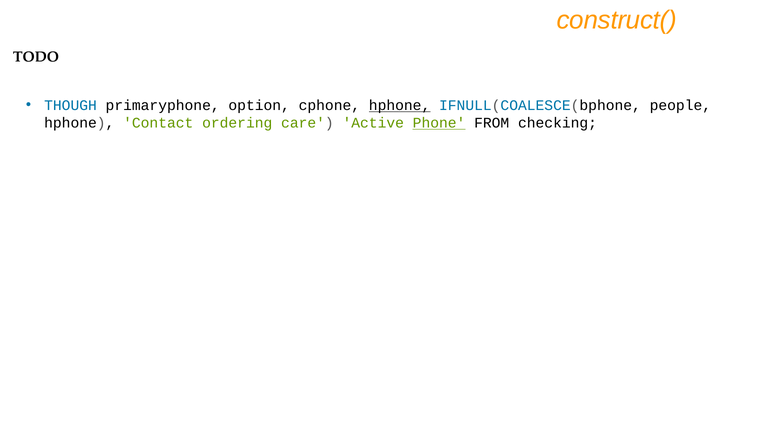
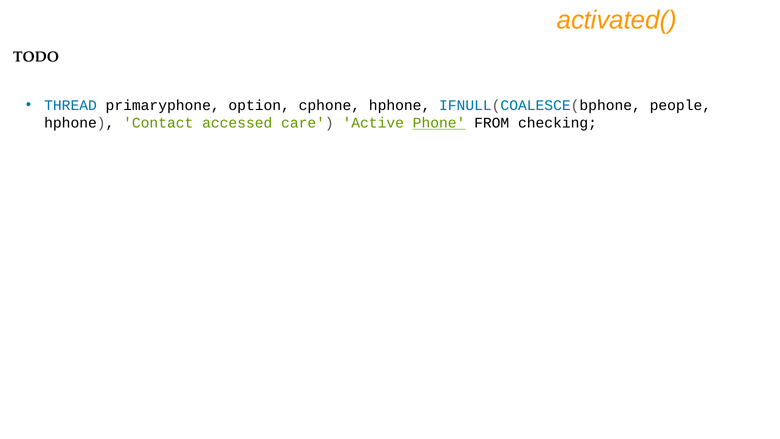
construct(: construct( -> activated(
THOUGH: THOUGH -> THREAD
hphone at (400, 105) underline: present -> none
ordering: ordering -> accessed
